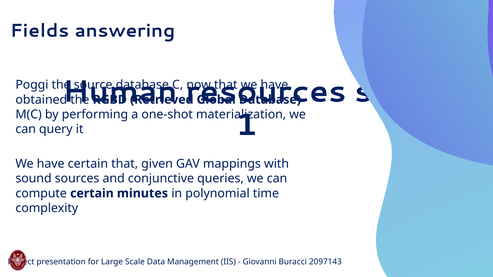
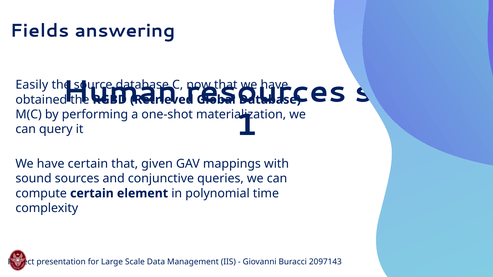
Poggi: Poggi -> Easily
minutes: minutes -> element
